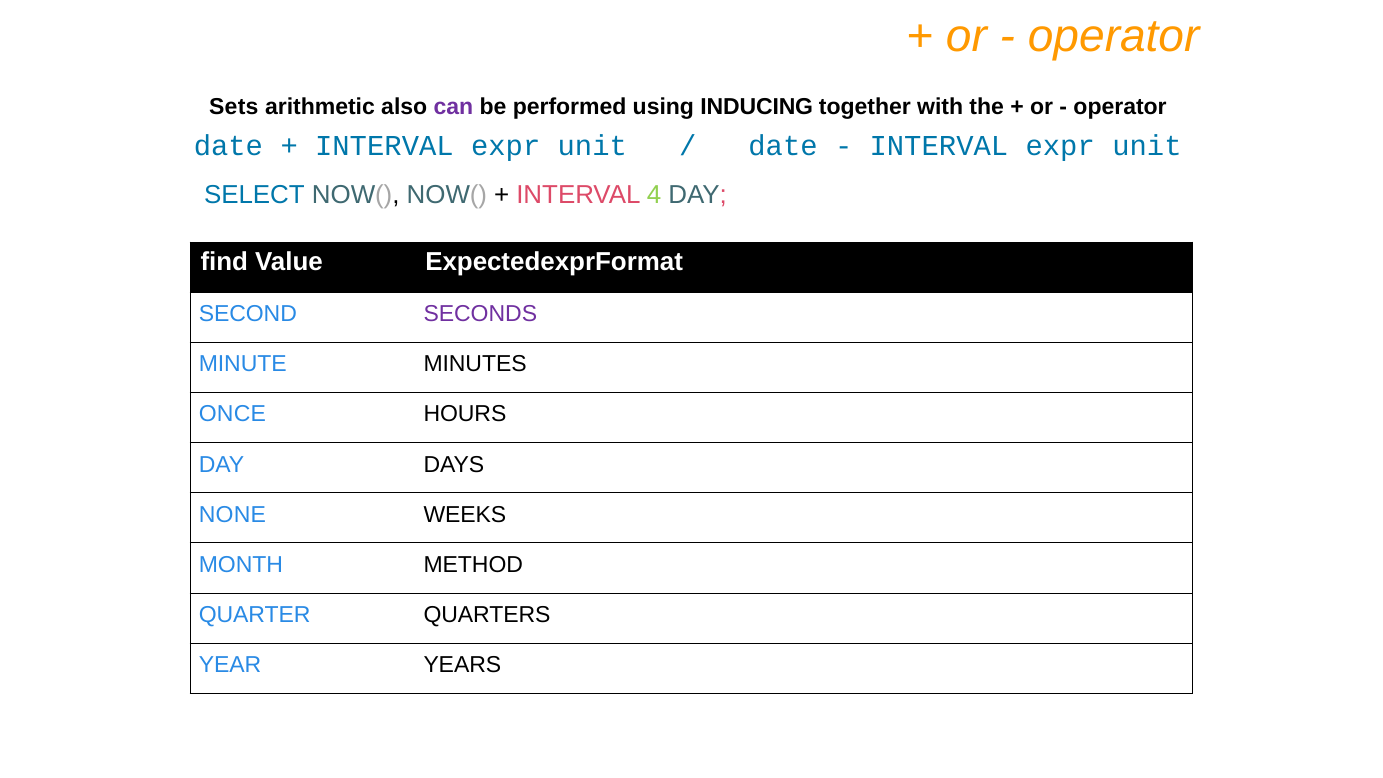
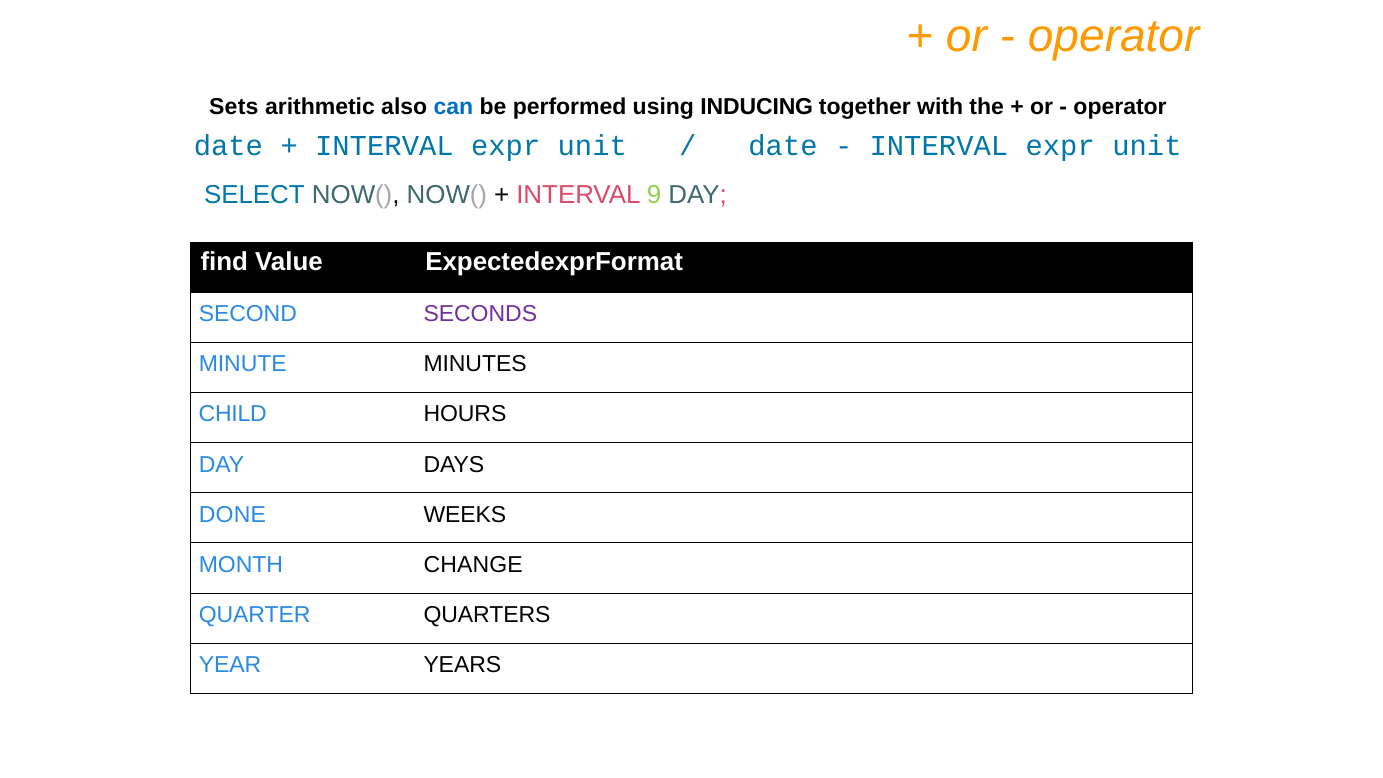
can colour: purple -> blue
4: 4 -> 9
ONCE: ONCE -> CHILD
NONE: NONE -> DONE
METHOD: METHOD -> CHANGE
